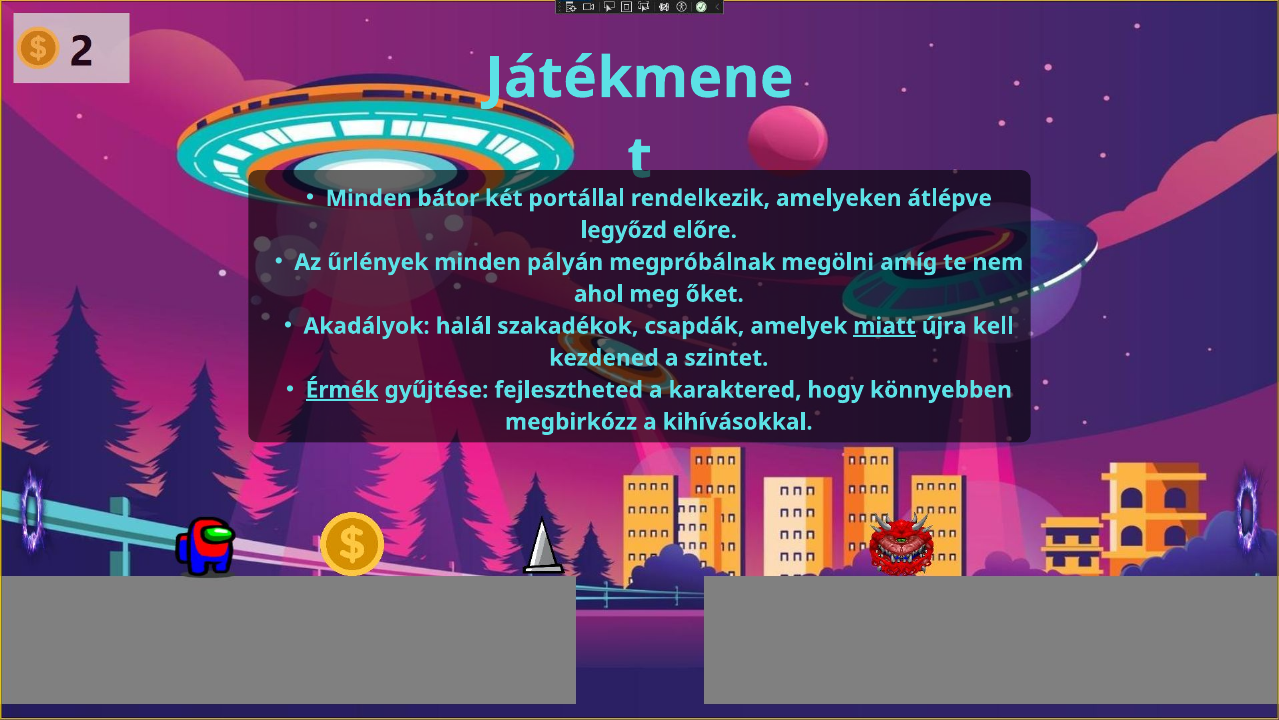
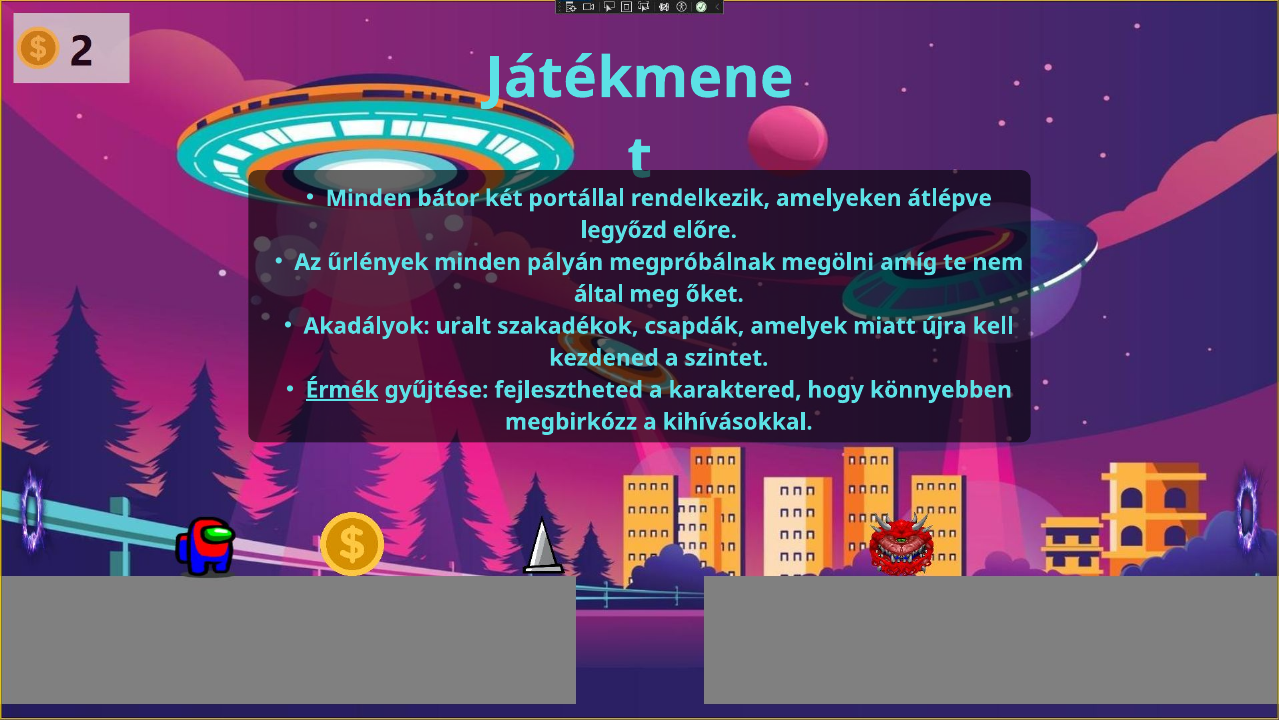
ahol: ahol -> által
halál: halál -> uralt
miatt underline: present -> none
